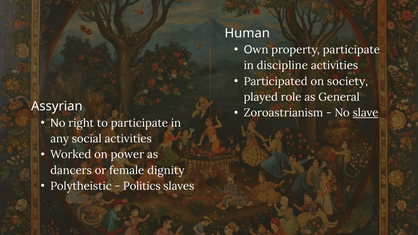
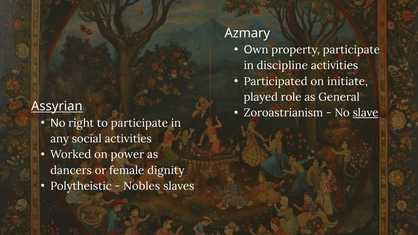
Human: Human -> Azmary
society: society -> initiate
Assyrian underline: none -> present
Politics: Politics -> Nobles
